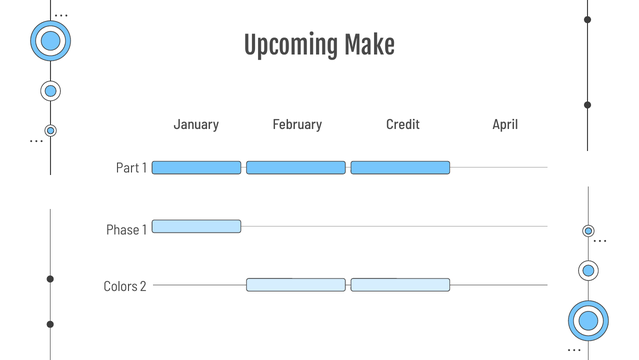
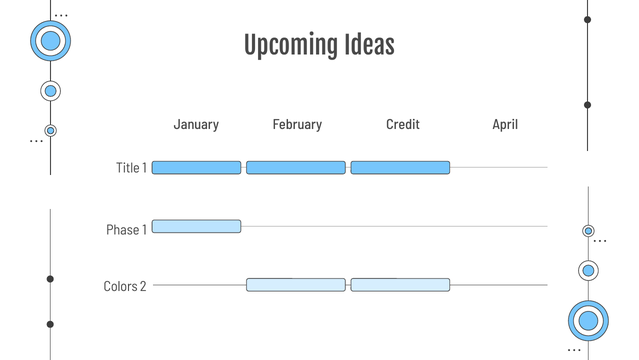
Make: Make -> Ideas
Part: Part -> Title
